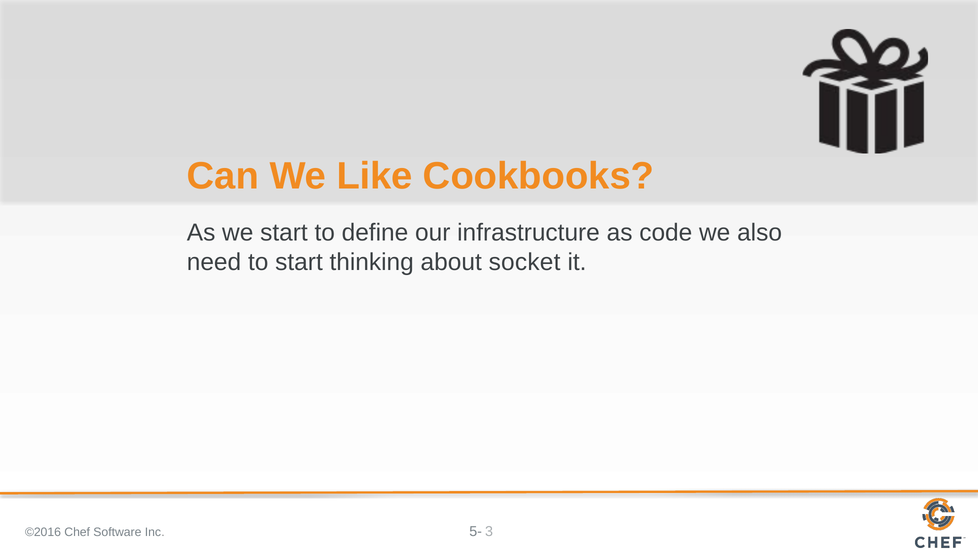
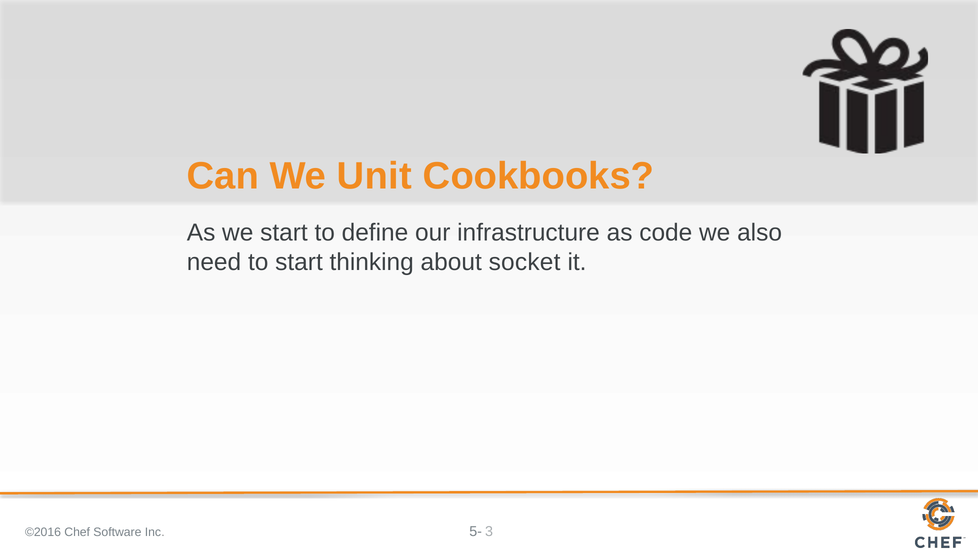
Like: Like -> Unit
